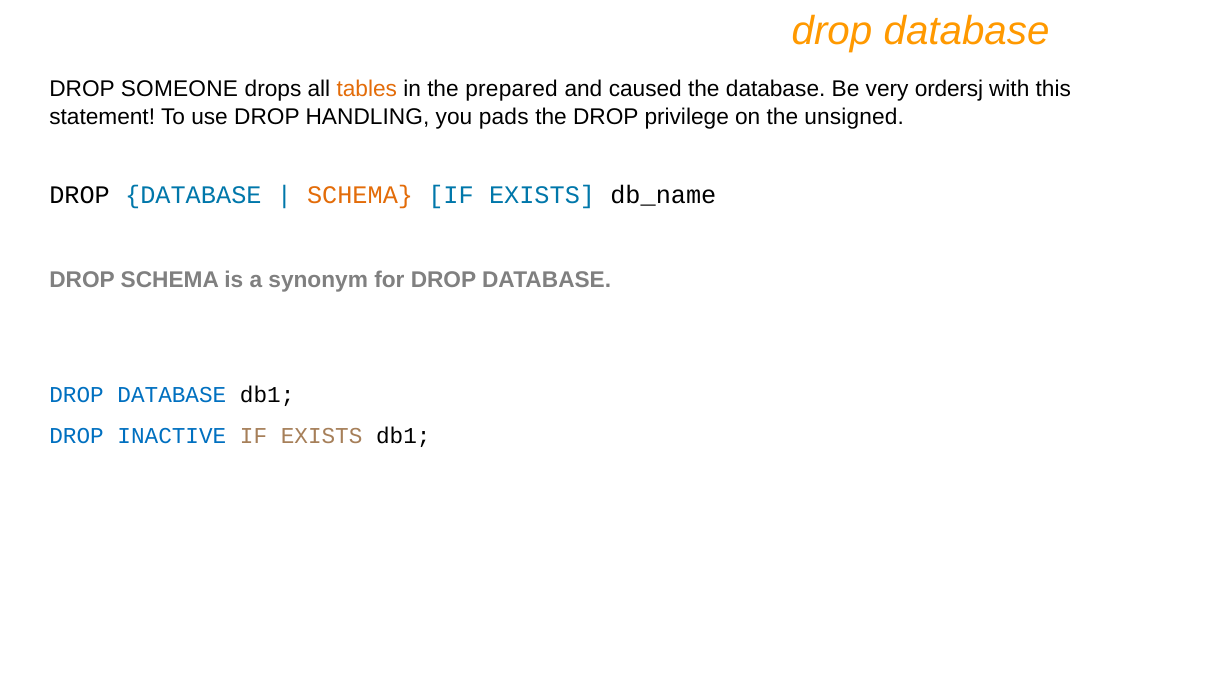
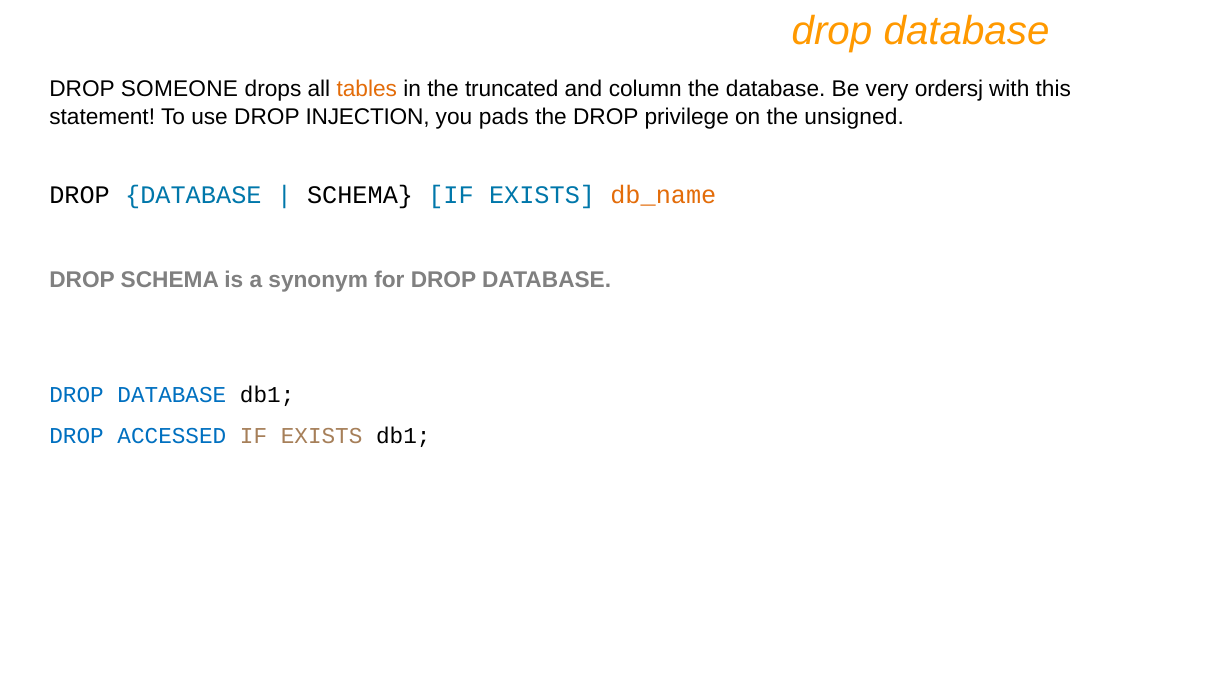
prepared: prepared -> truncated
caused: caused -> column
HANDLING: HANDLING -> INJECTION
SCHEMA at (360, 195) colour: orange -> black
db_name colour: black -> orange
INACTIVE: INACTIVE -> ACCESSED
